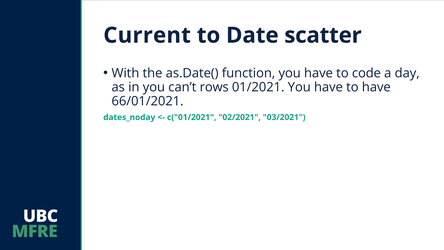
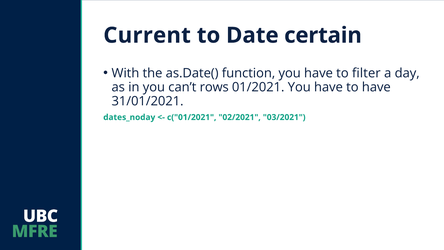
scatter: scatter -> certain
code: code -> filter
66/01/2021: 66/01/2021 -> 31/01/2021
